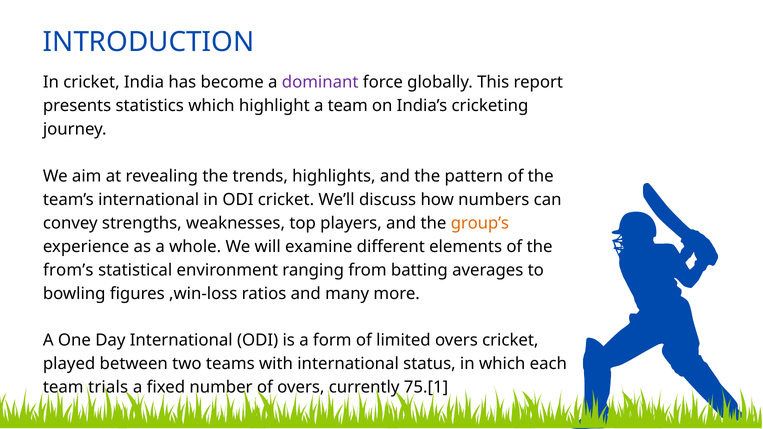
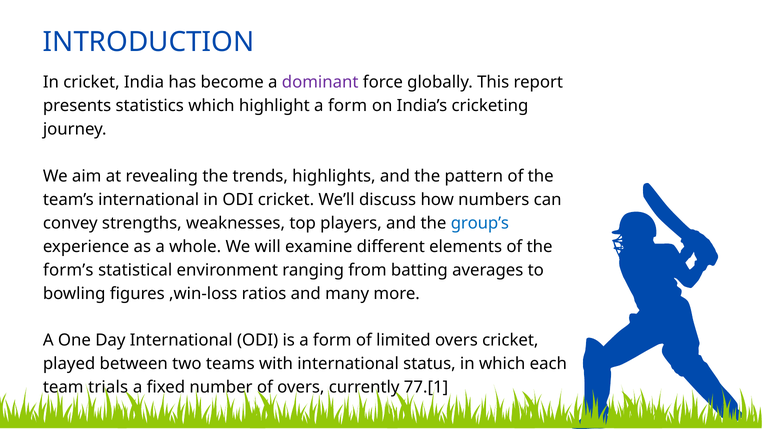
highlight a team: team -> form
group’s colour: orange -> blue
from’s: from’s -> form’s
75.[1: 75.[1 -> 77.[1
